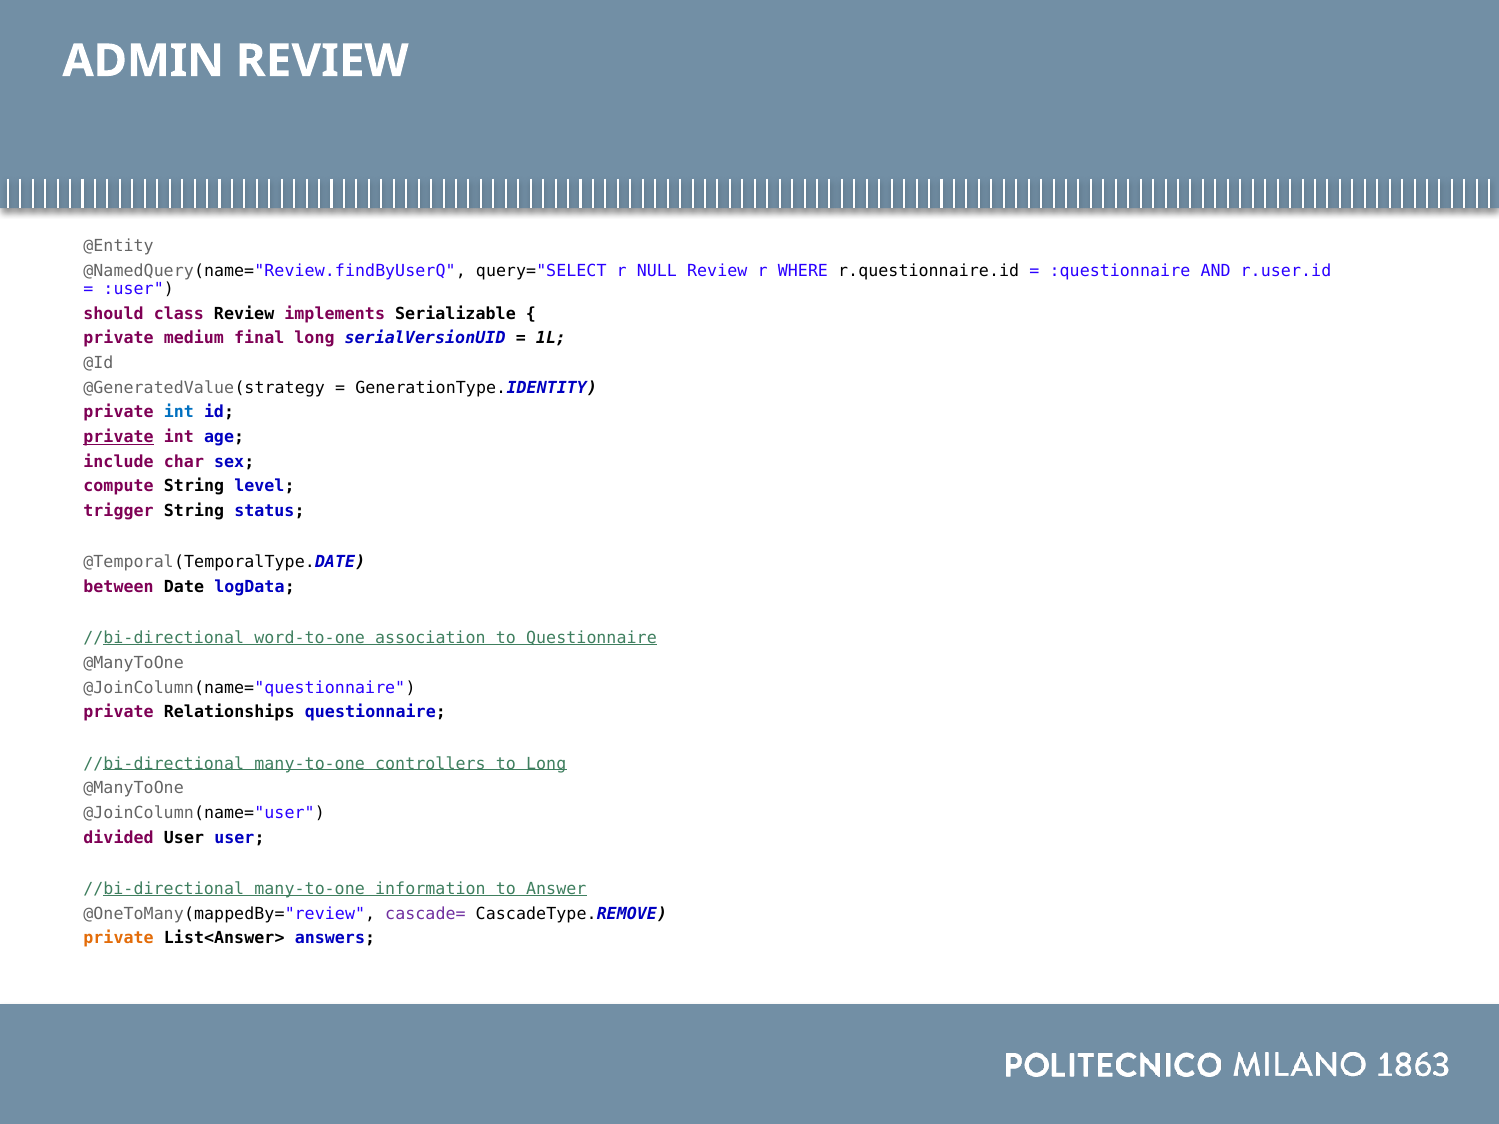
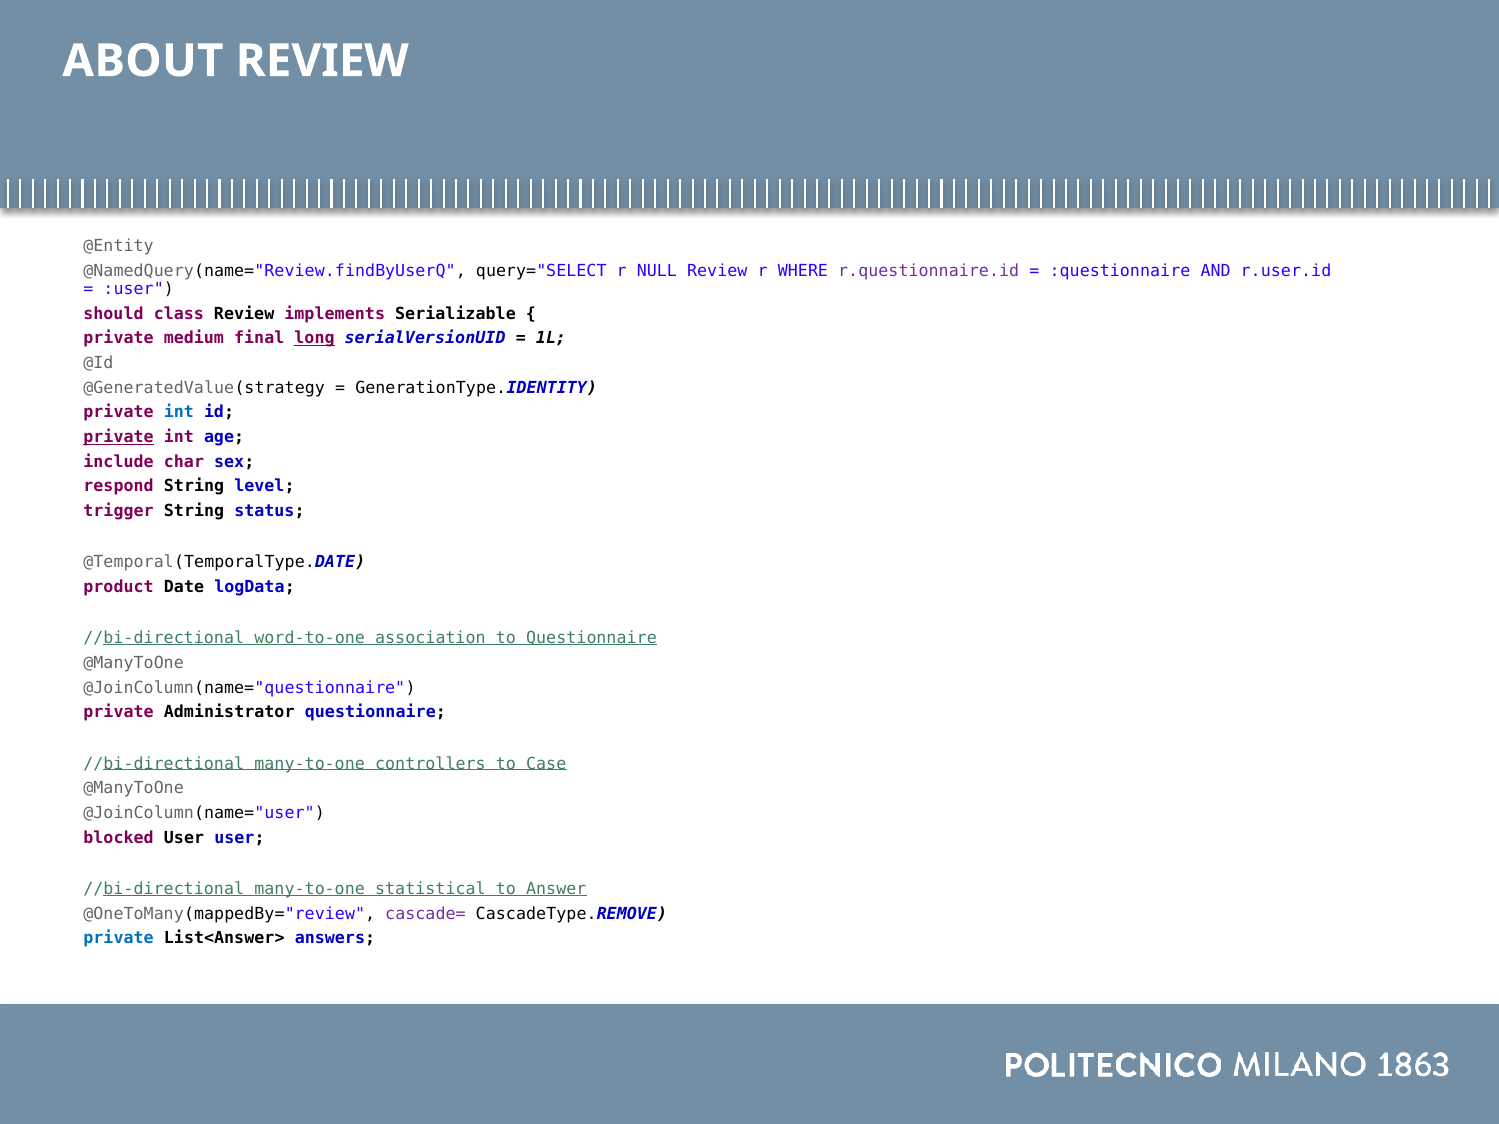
ADMIN: ADMIN -> ABOUT
r.questionnaire.id colour: black -> purple
long at (315, 338) underline: none -> present
compute: compute -> respond
between: between -> product
Relationships: Relationships -> Administrator
to Long: Long -> Case
divided: divided -> blocked
information: information -> statistical
private at (119, 938) colour: orange -> blue
